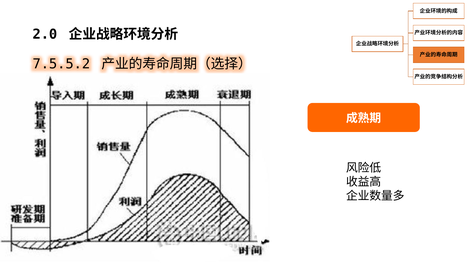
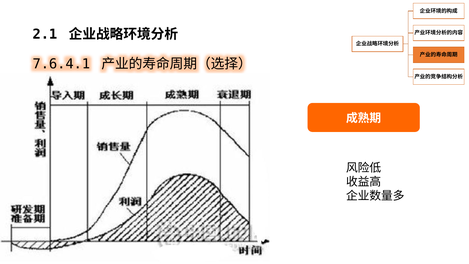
2.0: 2.0 -> 2.1
7.5.5.2: 7.5.5.2 -> 7.6.4.1
